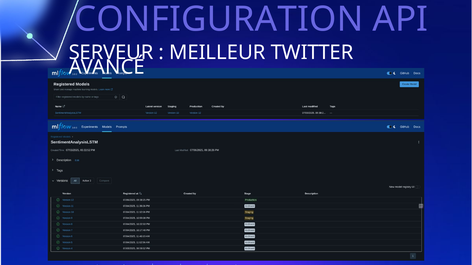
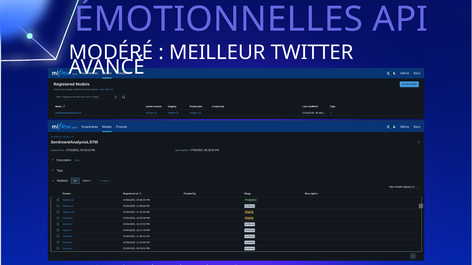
CONFIGURATION: CONFIGURATION -> ÉMOTIONNELLES
SERVEUR: SERVEUR -> MODÉRÉ
